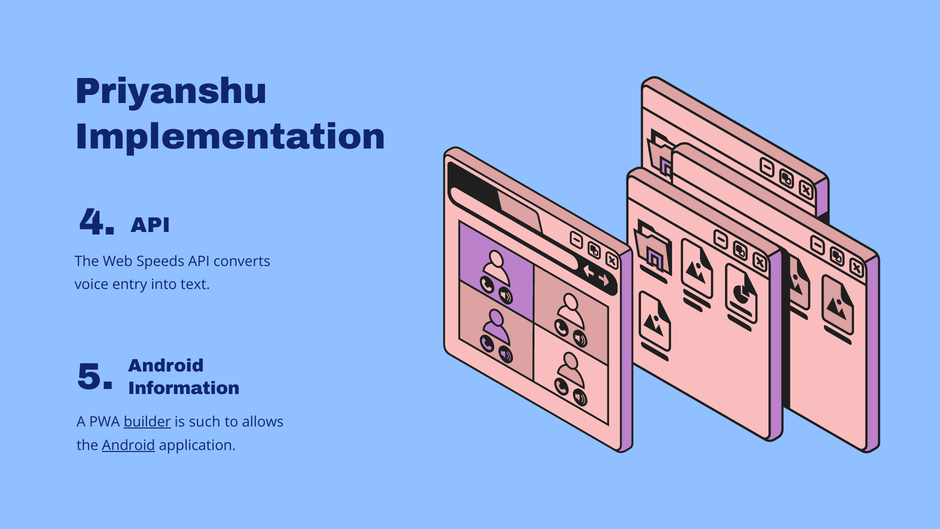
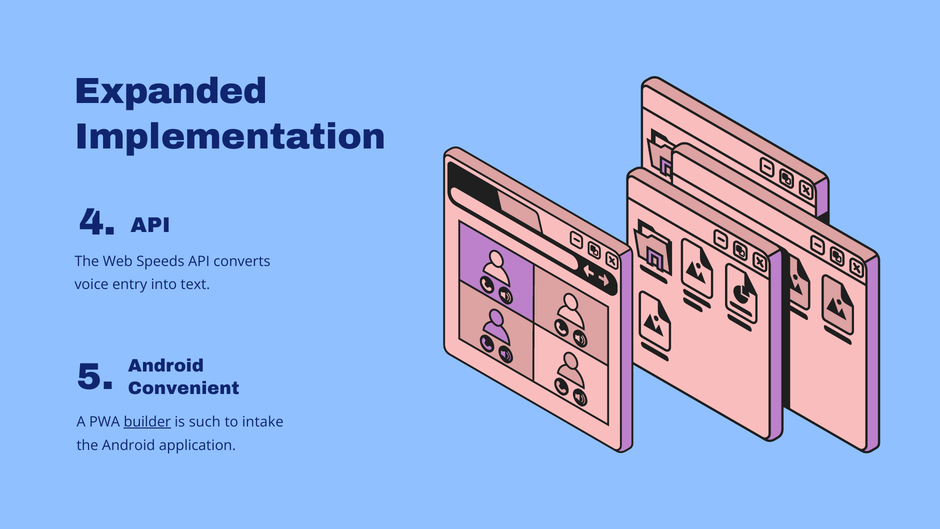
Priyanshu: Priyanshu -> Expanded
Information: Information -> Convenient
allows: allows -> intake
Android at (129, 445) underline: present -> none
